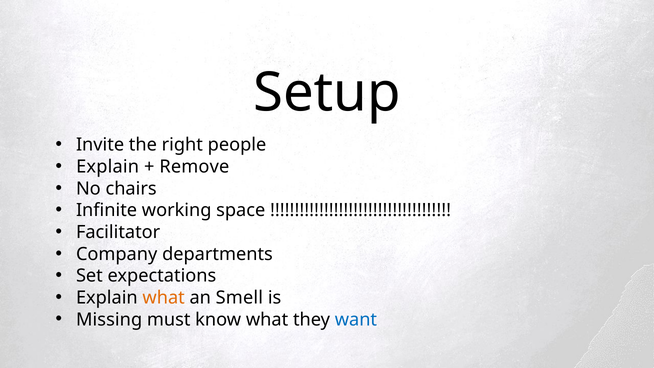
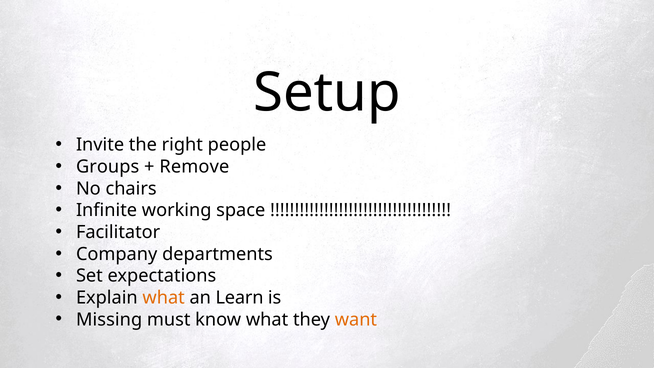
Explain at (108, 167): Explain -> Groups
Smell: Smell -> Learn
want colour: blue -> orange
